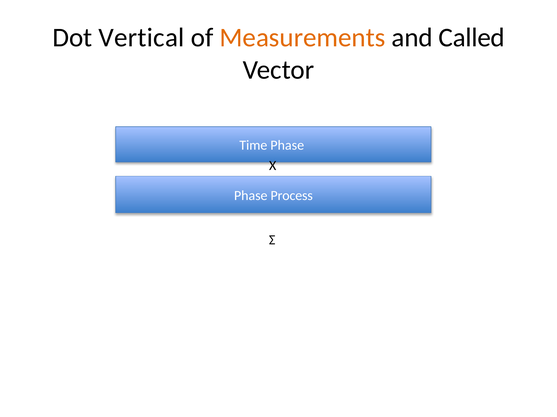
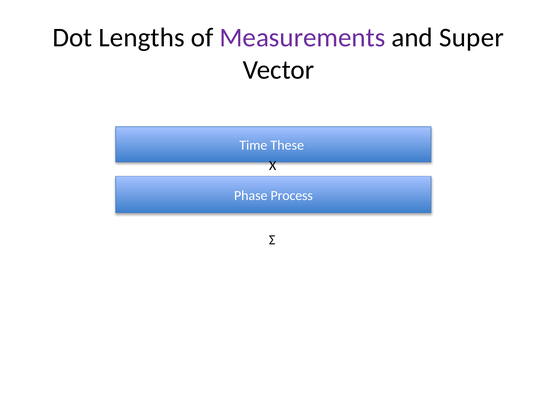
Vertical: Vertical -> Lengths
Measurements colour: orange -> purple
Called: Called -> Super
Time Phase: Phase -> These
